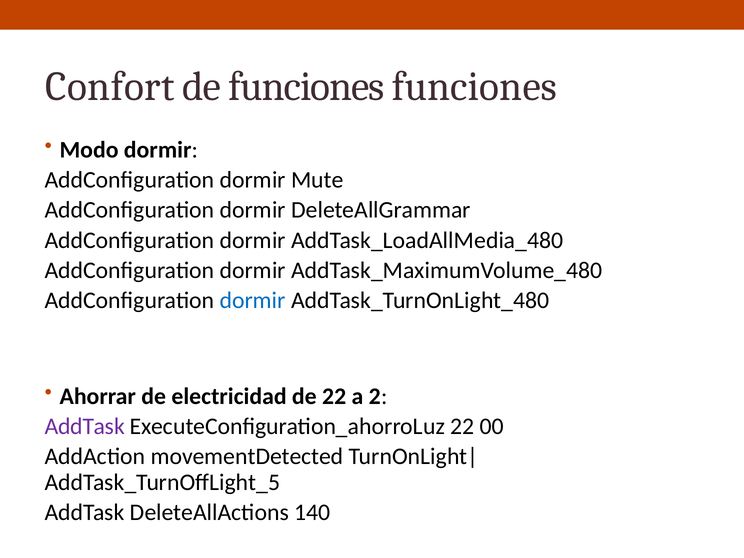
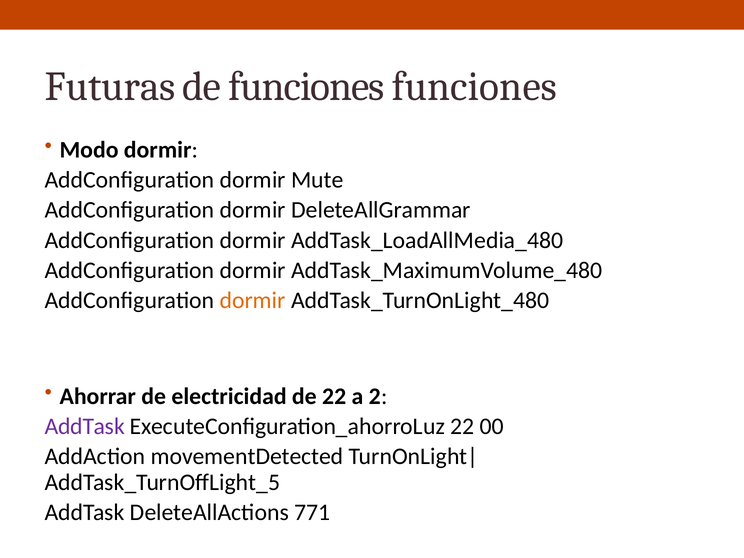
Confort: Confort -> Futuras
dormir at (253, 300) colour: blue -> orange
140: 140 -> 771
